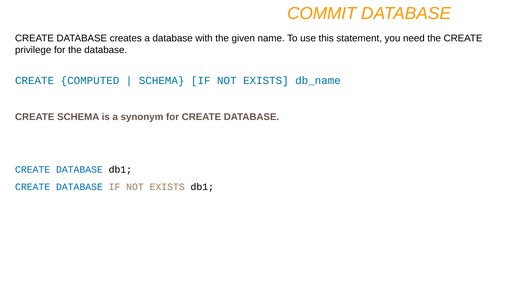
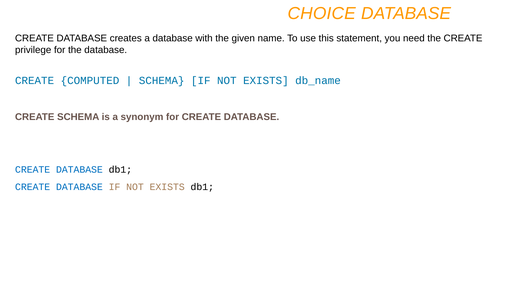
COMMIT: COMMIT -> CHOICE
